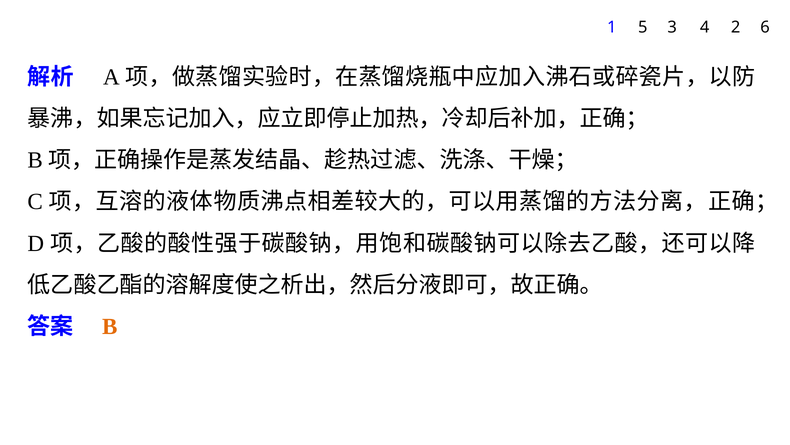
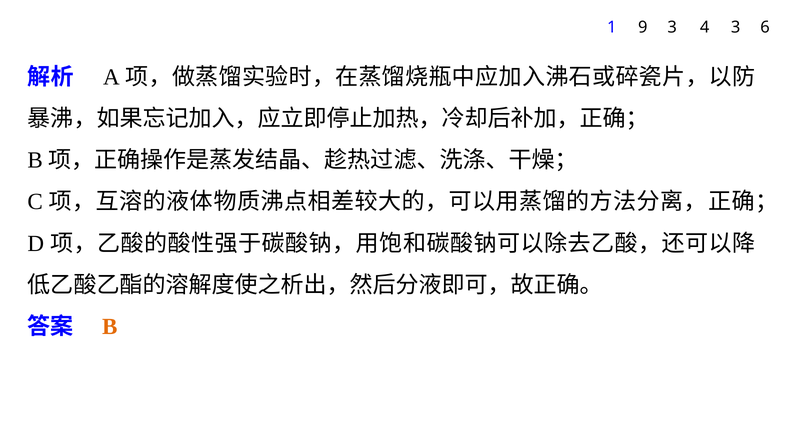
5: 5 -> 9
4 2: 2 -> 3
